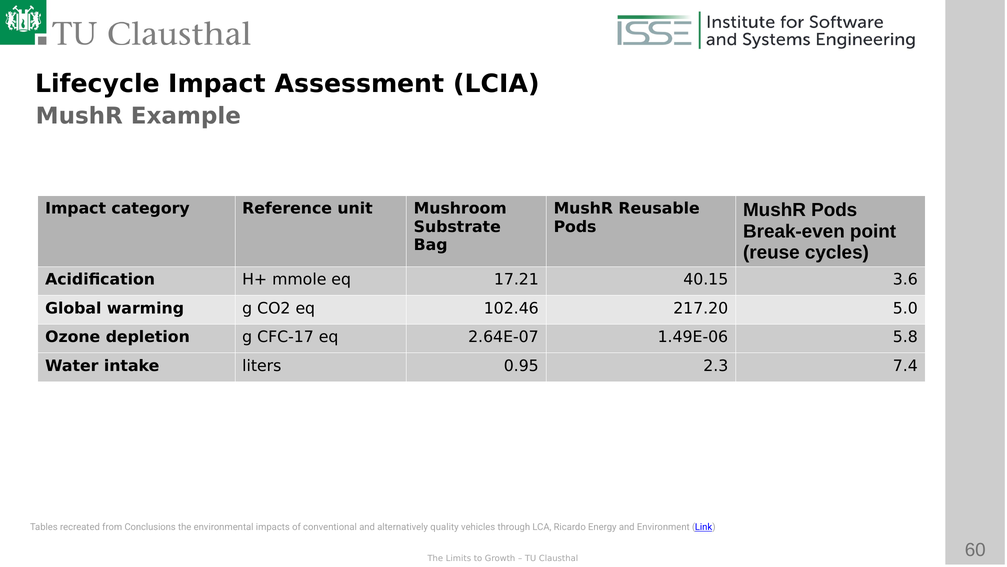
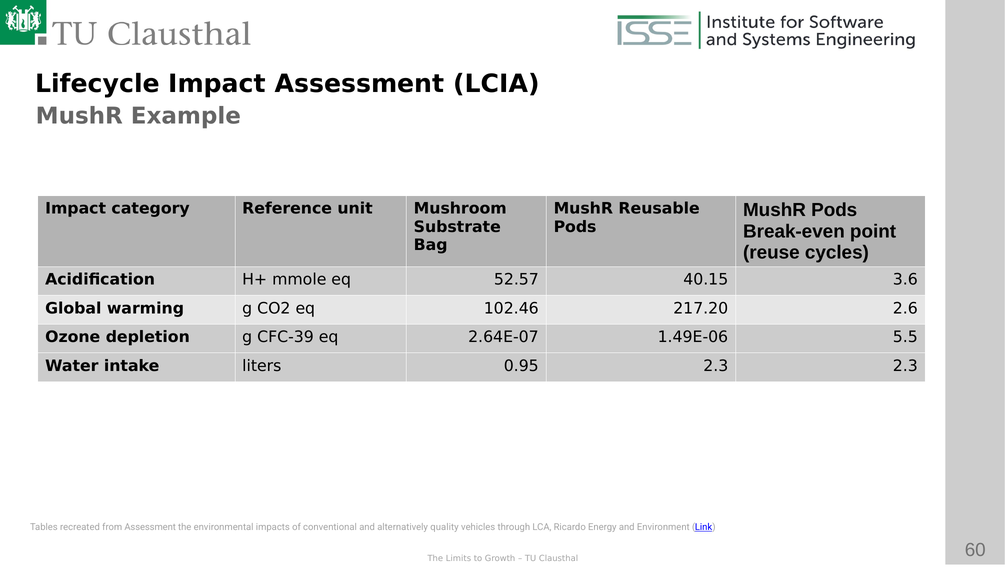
17.21: 17.21 -> 52.57
5.0: 5.0 -> 2.6
CFC-17: CFC-17 -> CFC-39
5.8: 5.8 -> 5.5
2.3 7.4: 7.4 -> 2.3
from Conclusions: Conclusions -> Assessment
